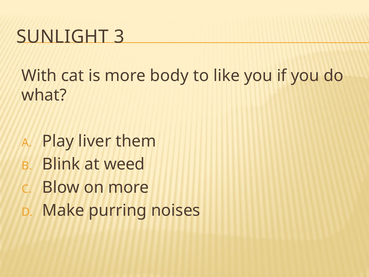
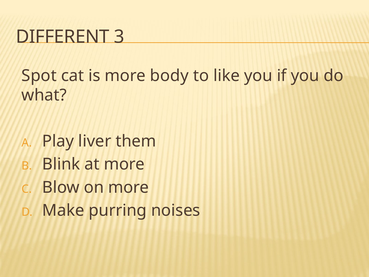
SUNLIGHT: SUNLIGHT -> DIFFERENT
With: With -> Spot
at weed: weed -> more
